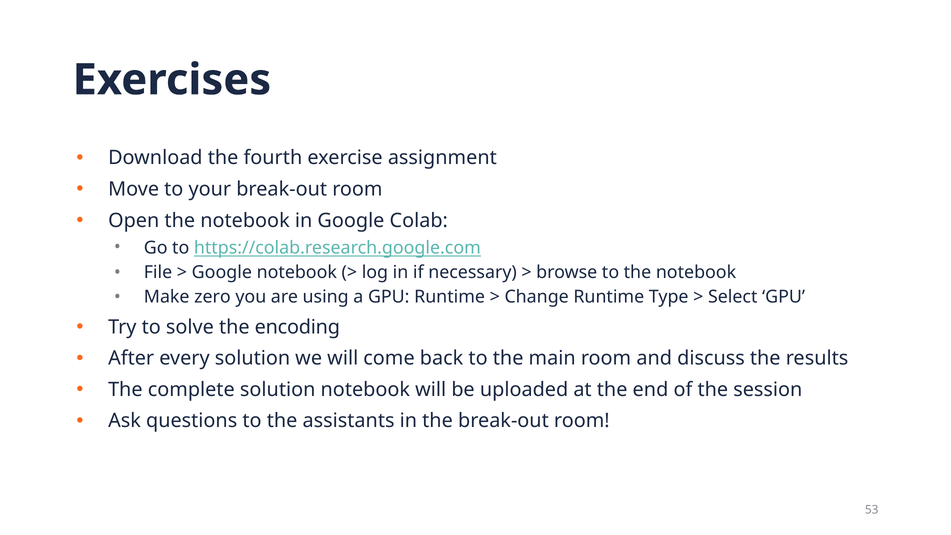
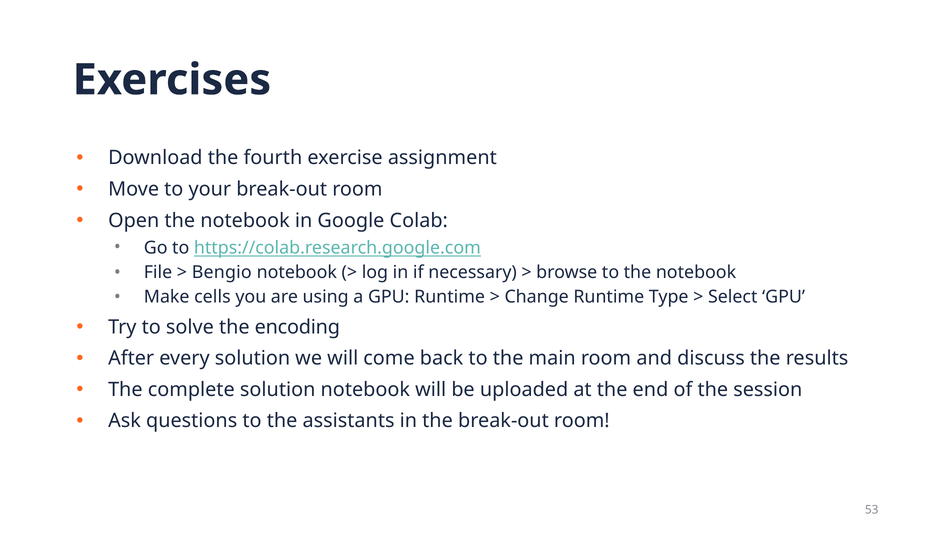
Google at (222, 273): Google -> Bengio
zero: zero -> cells
